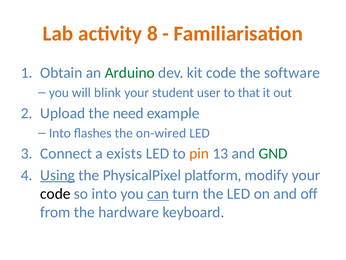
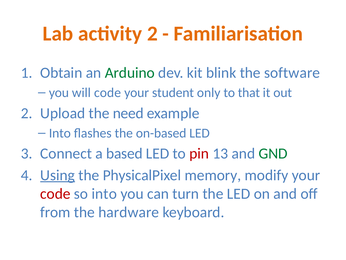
activity 8: 8 -> 2
kit code: code -> blink
will blink: blink -> code
user: user -> only
on-wired: on-wired -> on-based
exists: exists -> based
pin colour: orange -> red
platform: platform -> memory
code at (55, 193) colour: black -> red
can underline: present -> none
